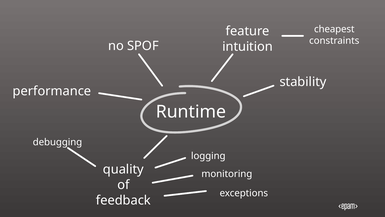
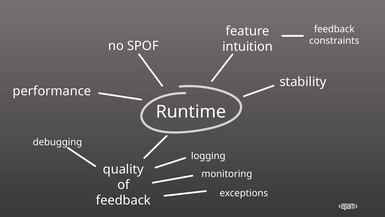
cheapest at (334, 29): cheapest -> feedback
